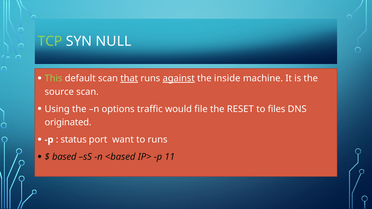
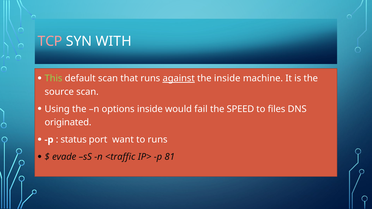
TCP colour: light green -> pink
NULL: NULL -> WITH
that underline: present -> none
options traffic: traffic -> inside
file: file -> fail
RESET: RESET -> SPEED
based: based -> evade
<based: <based -> <traffic
11: 11 -> 81
